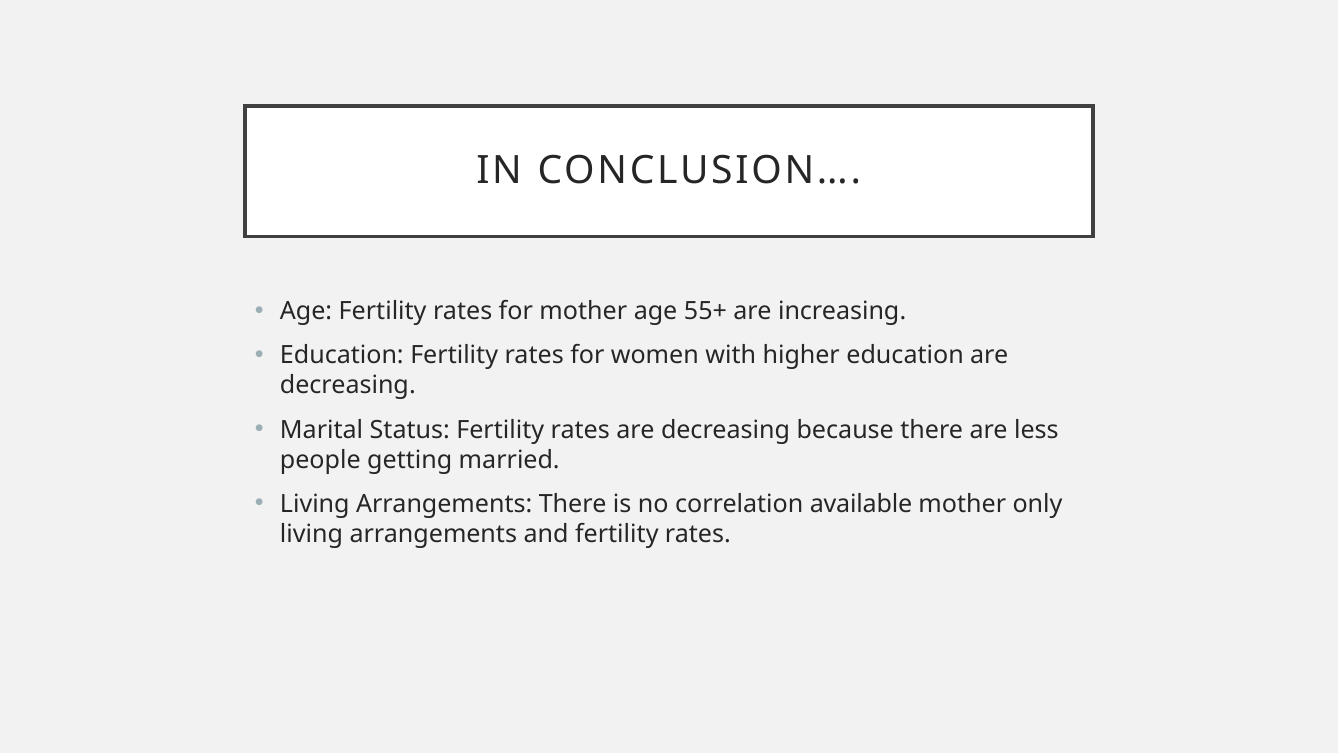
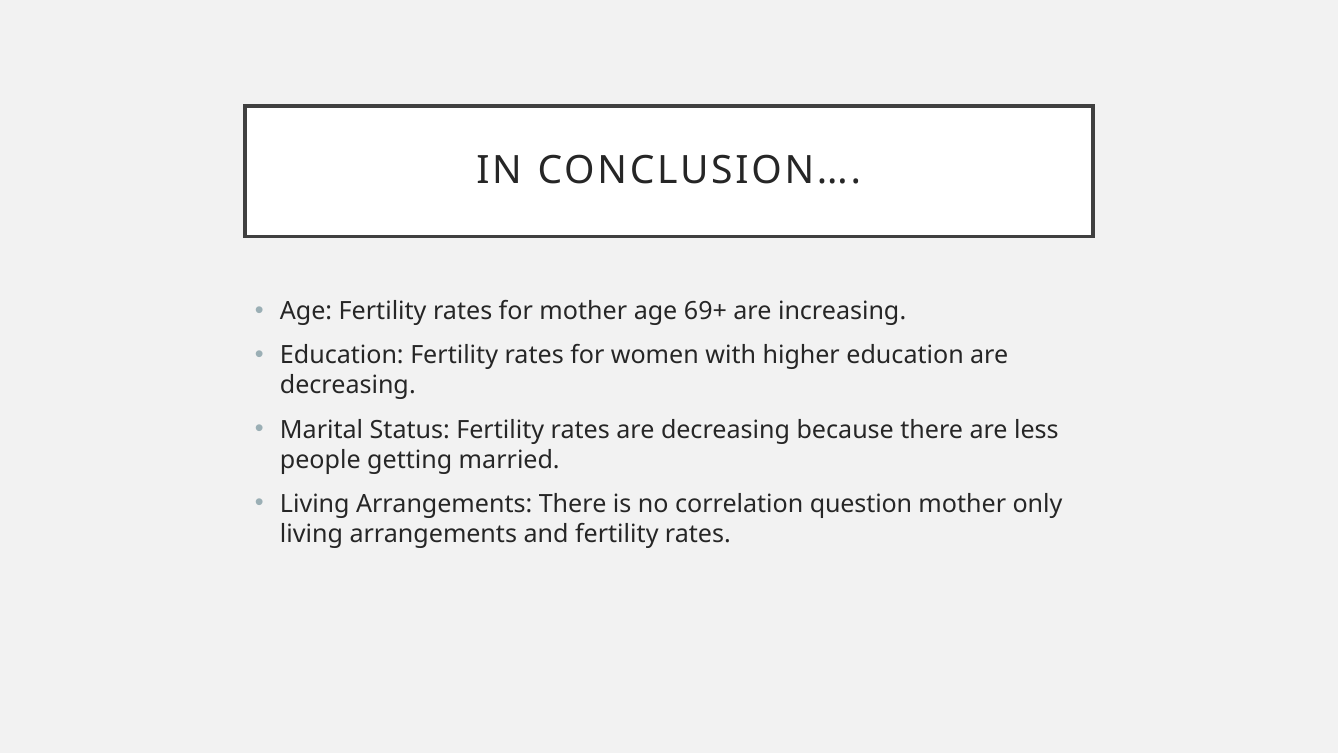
55+: 55+ -> 69+
available: available -> question
